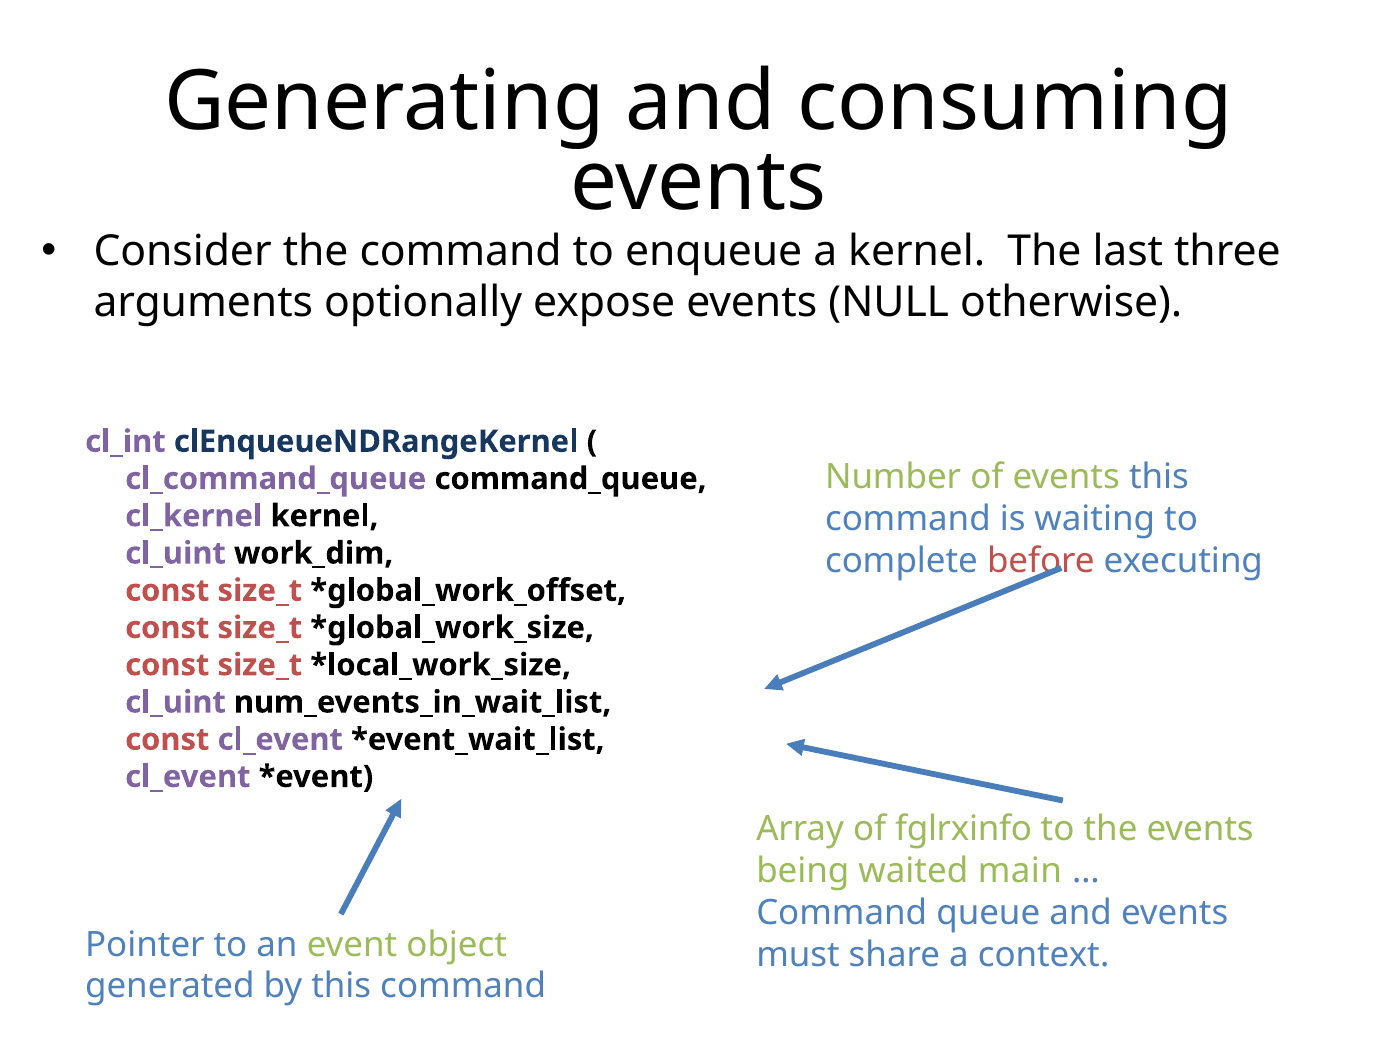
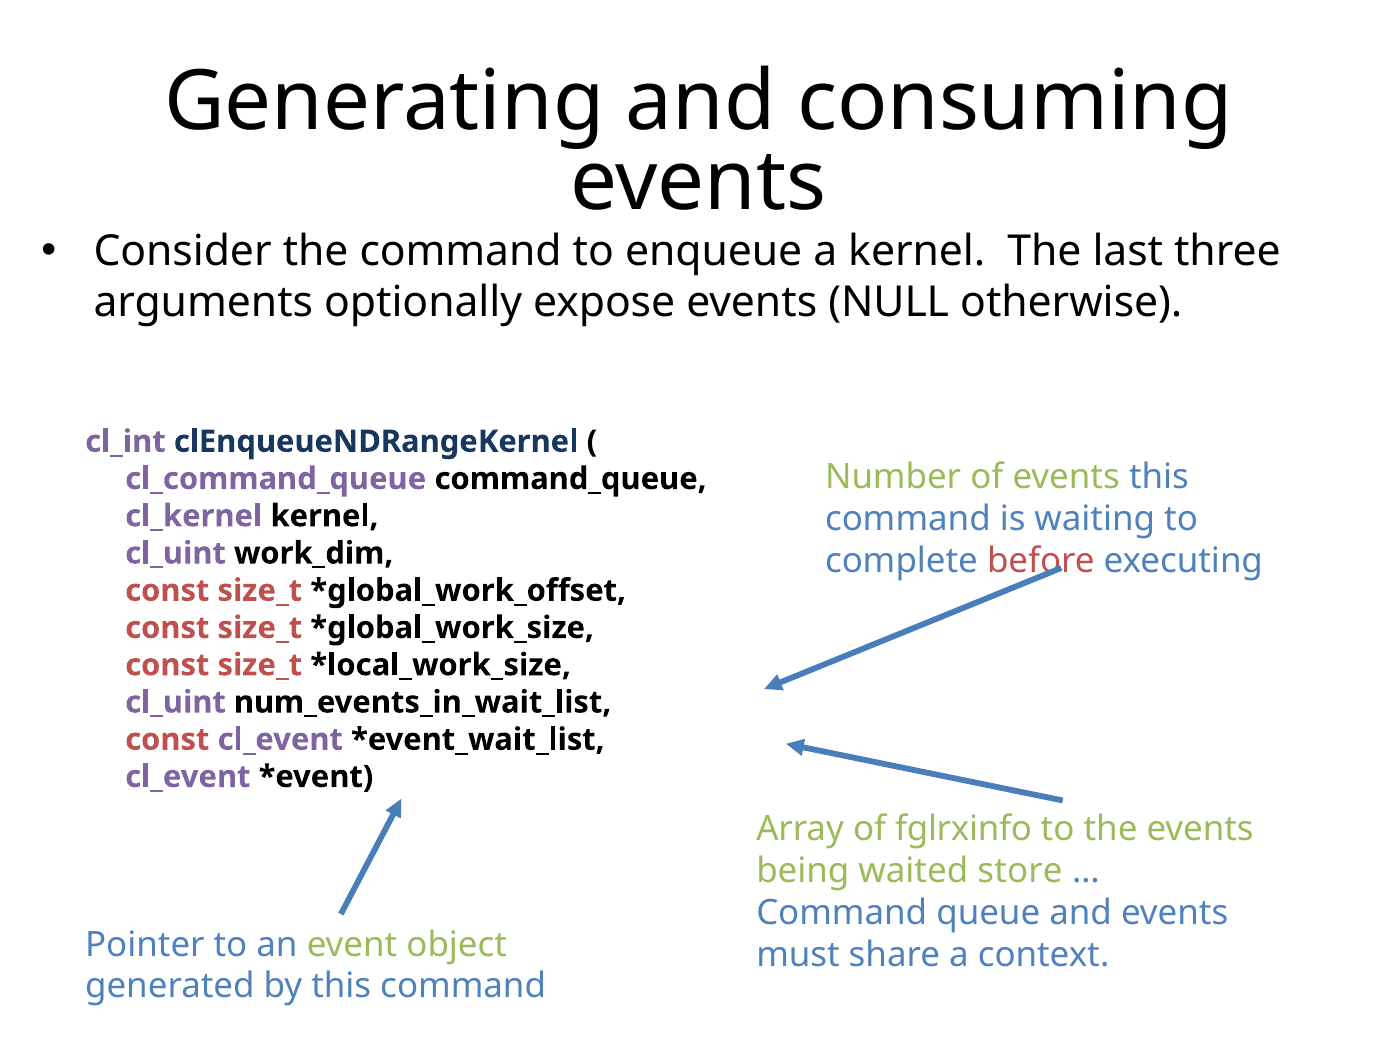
main: main -> store
